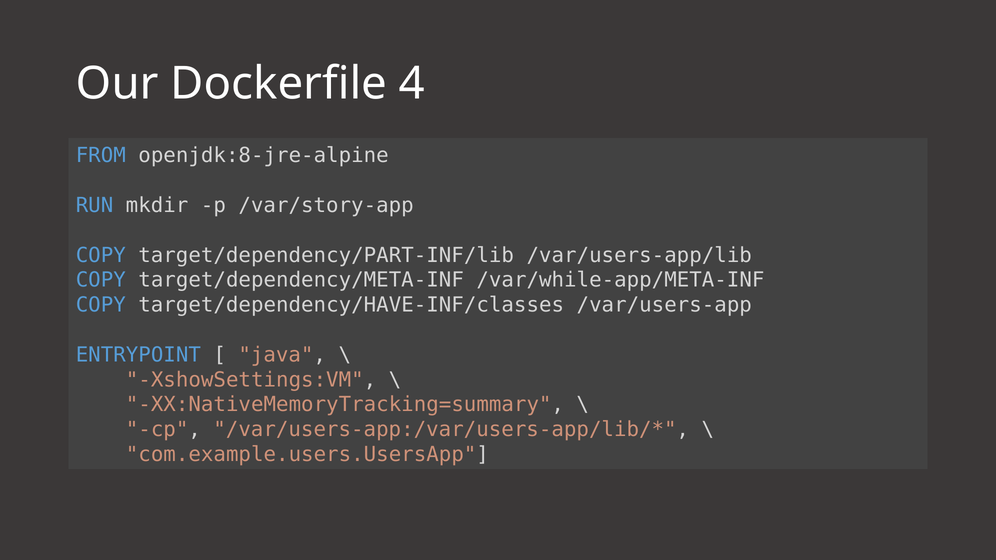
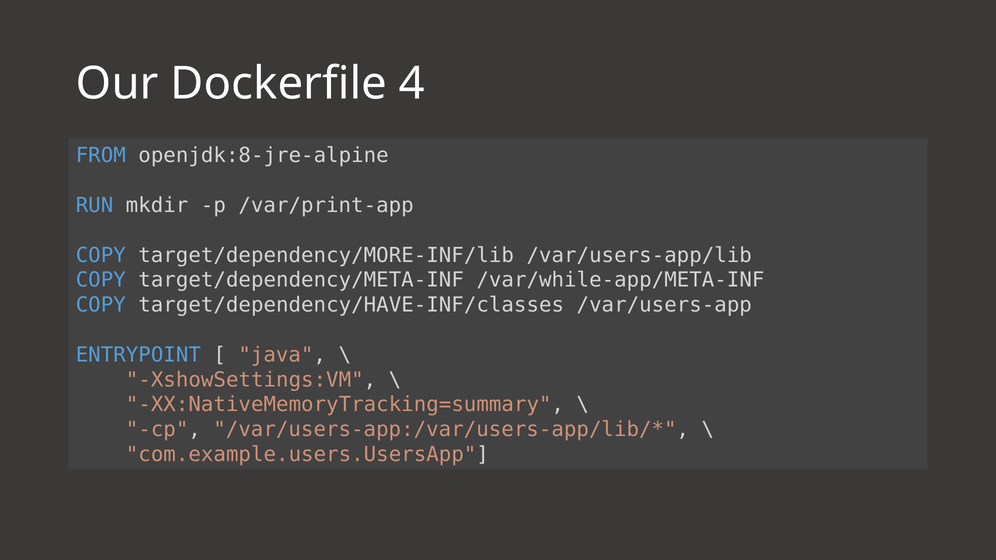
/var/story-app: /var/story-app -> /var/print-app
target/dependency/PART-INF/lib: target/dependency/PART-INF/lib -> target/dependency/MORE-INF/lib
